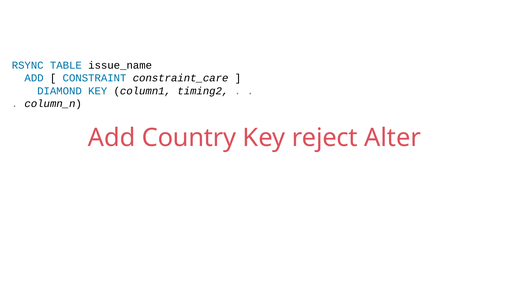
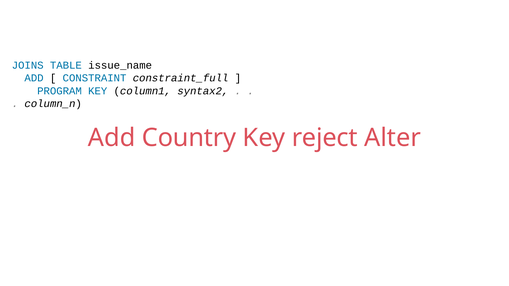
RSYNC: RSYNC -> JOINS
constraint_care: constraint_care -> constraint_full
DIAMOND: DIAMOND -> PROGRAM
timing2: timing2 -> syntax2
